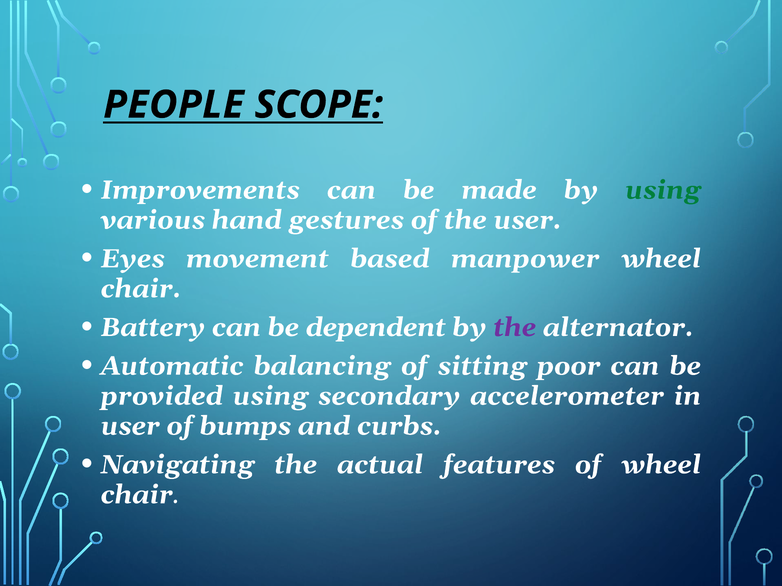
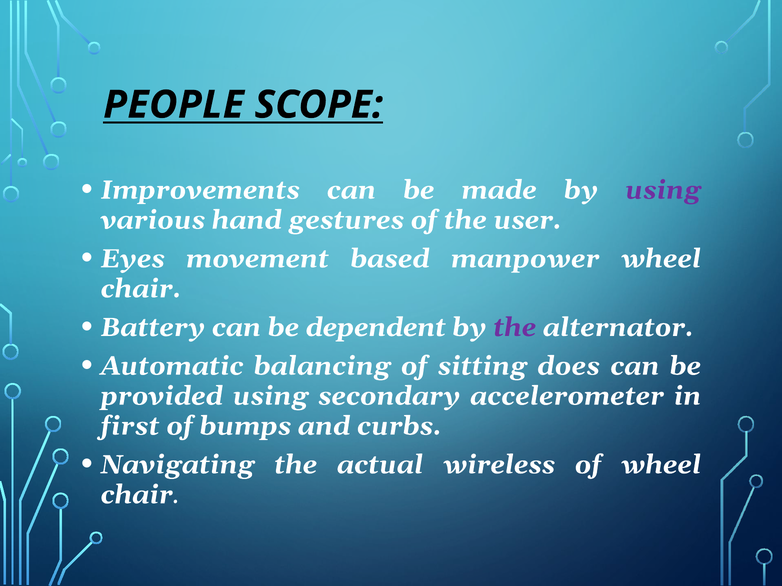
using at (663, 190) colour: green -> purple
poor: poor -> does
user at (130, 426): user -> first
features: features -> wireless
